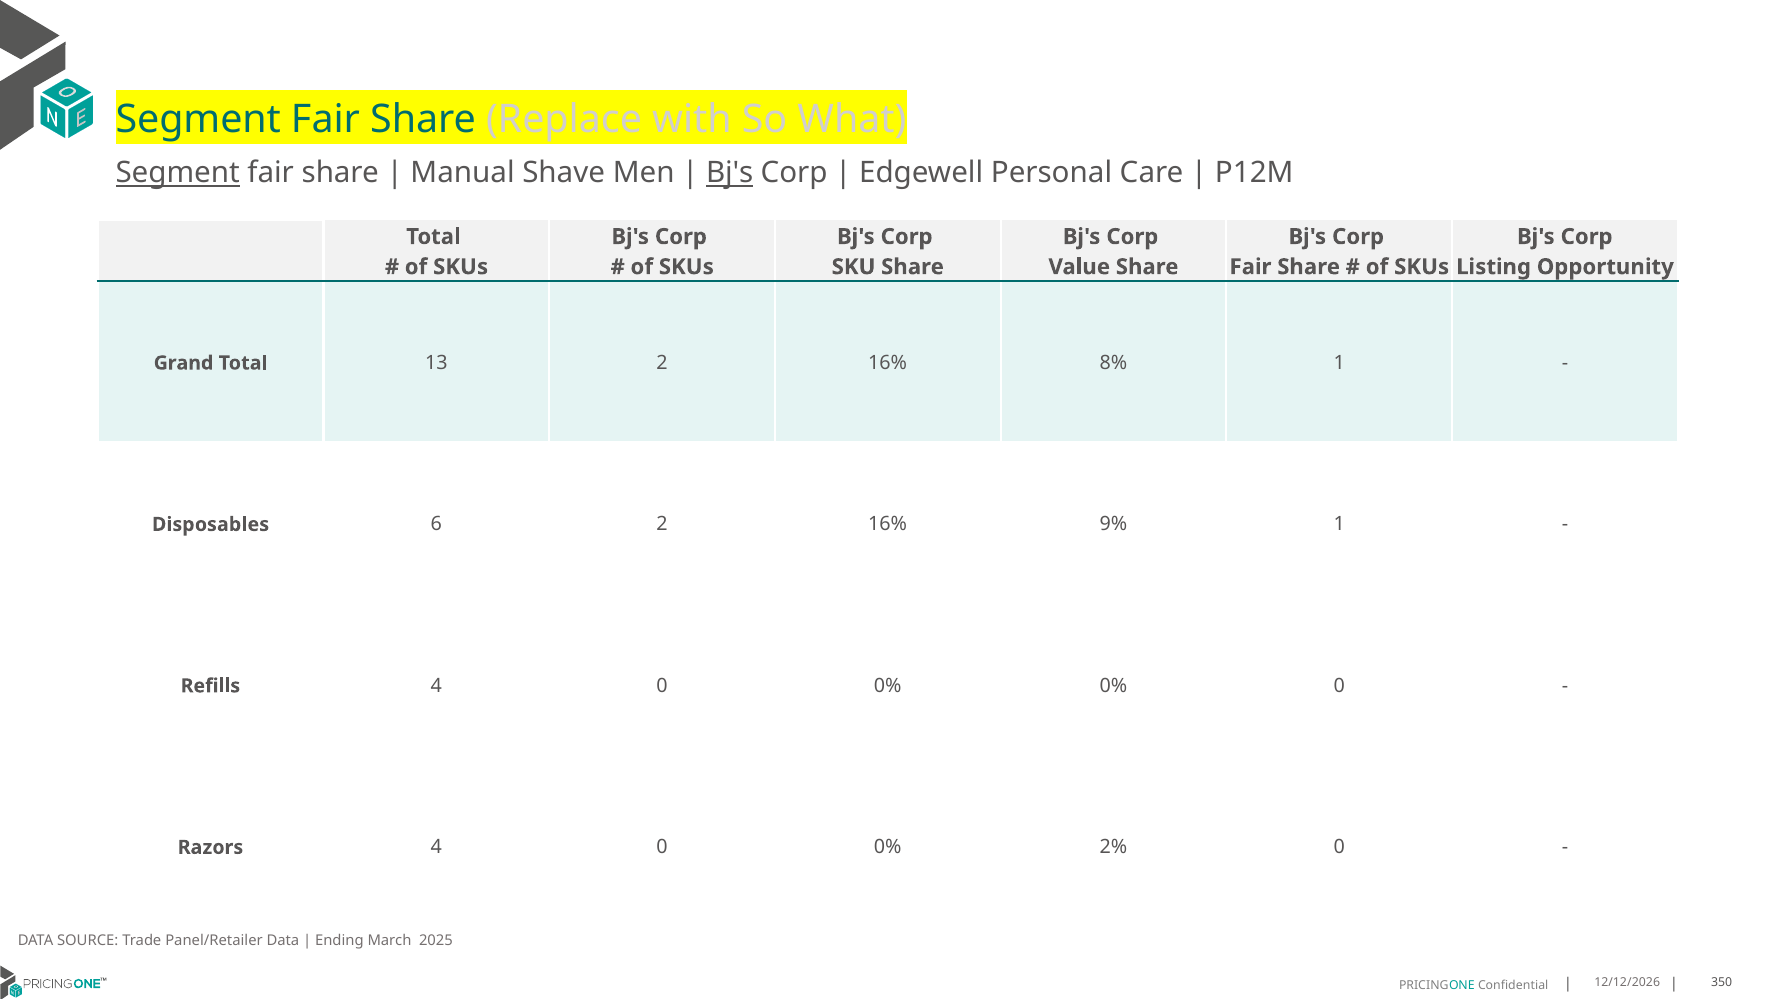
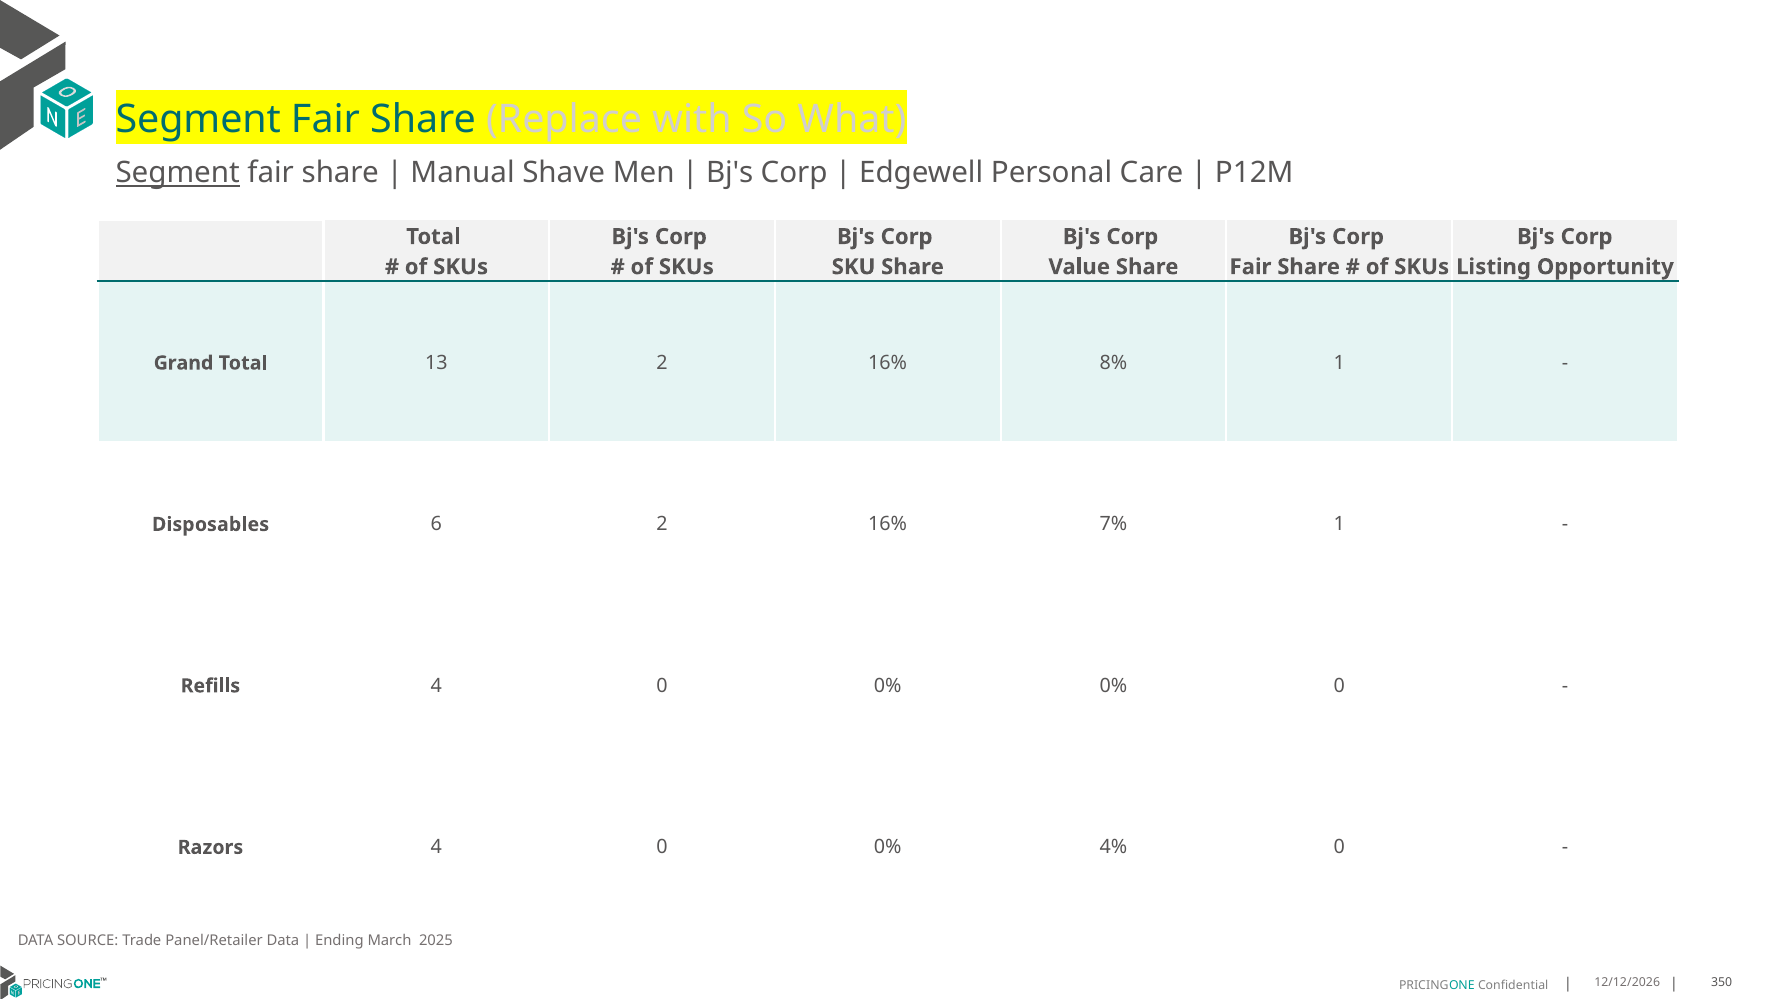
Bj's at (730, 173) underline: present -> none
9%: 9% -> 7%
2%: 2% -> 4%
